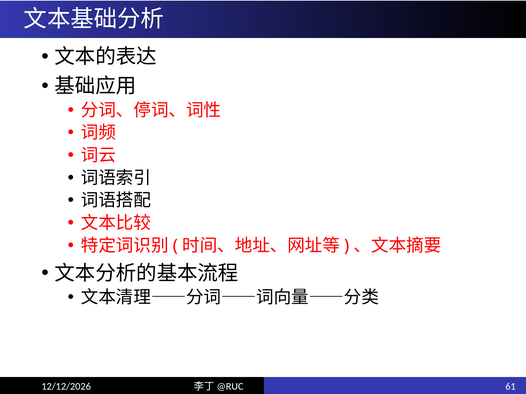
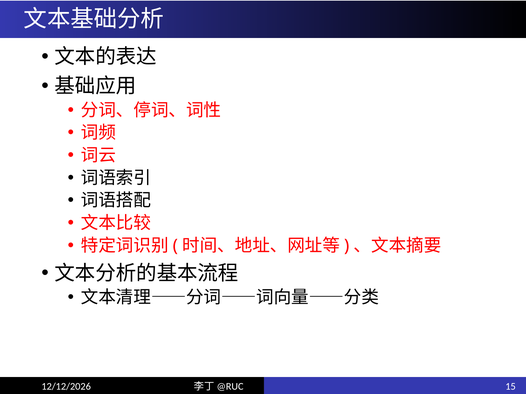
61: 61 -> 15
